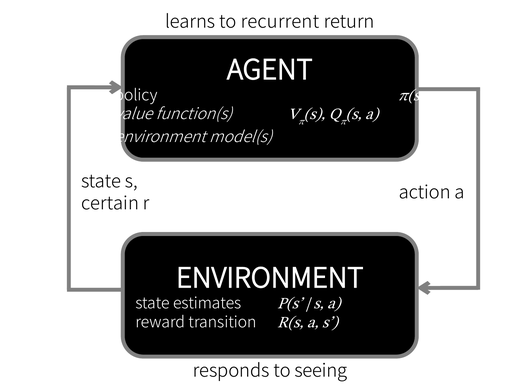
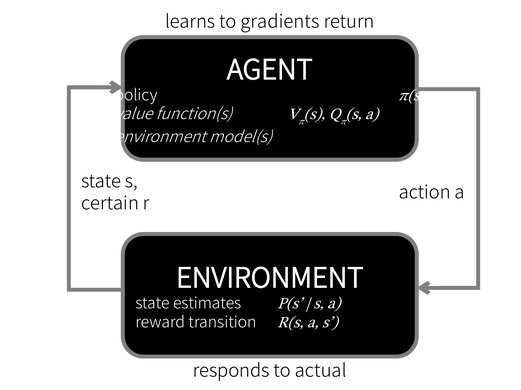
recurrent: recurrent -> gradients
seeing: seeing -> actual
